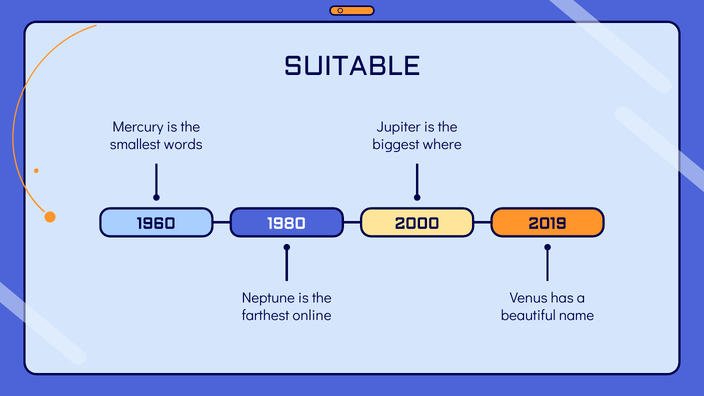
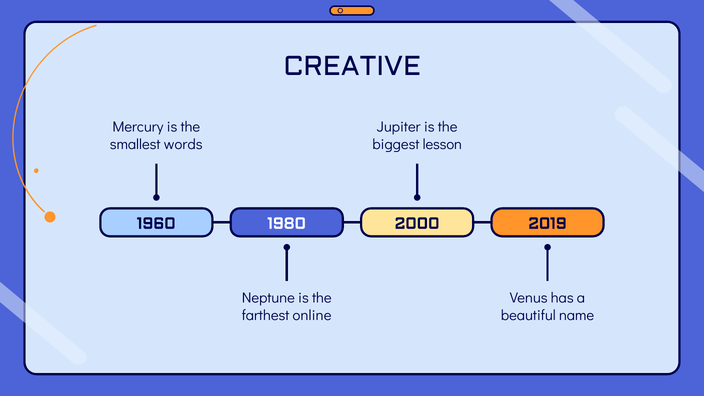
SUITABLE: SUITABLE -> CREATIVE
where: where -> lesson
